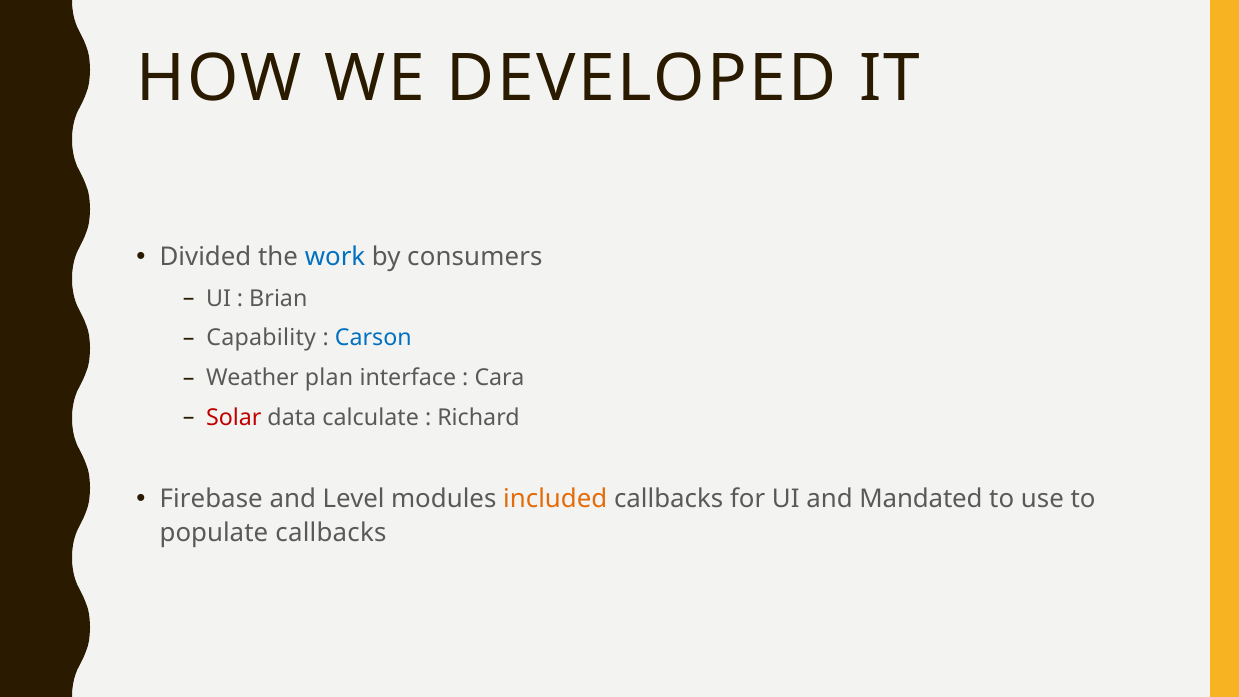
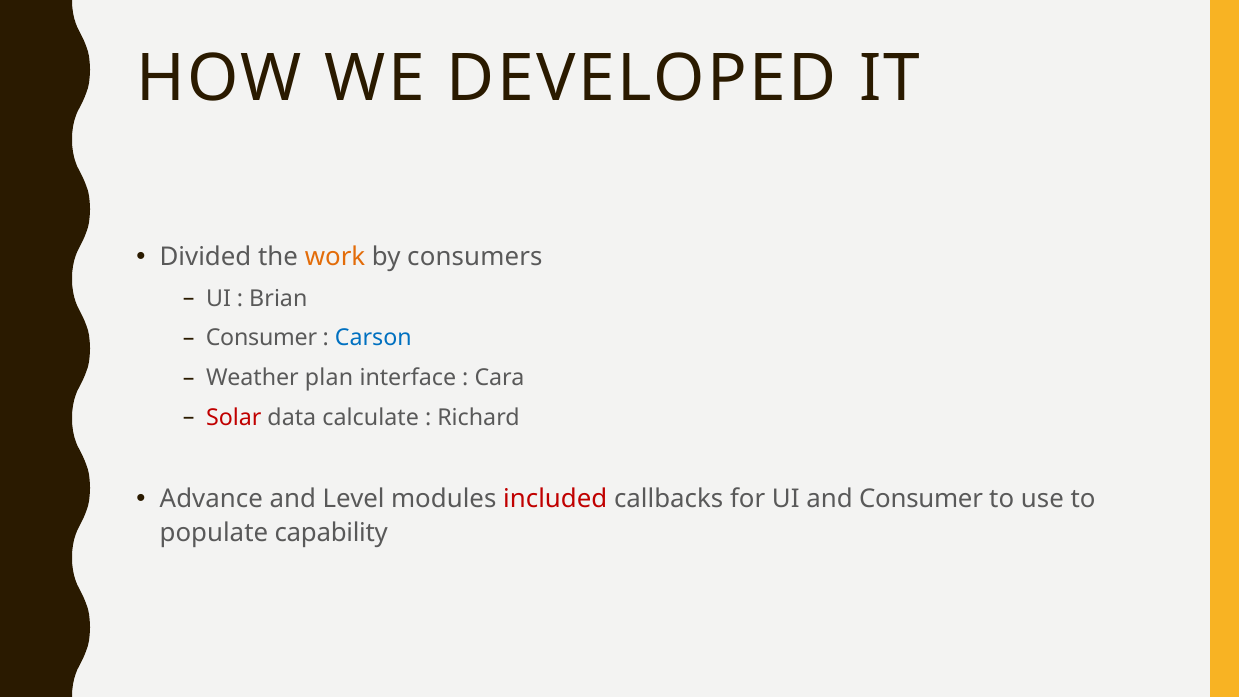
work colour: blue -> orange
Capability at (261, 338): Capability -> Consumer
Firebase: Firebase -> Advance
included colour: orange -> red
and Mandated: Mandated -> Consumer
populate callbacks: callbacks -> capability
